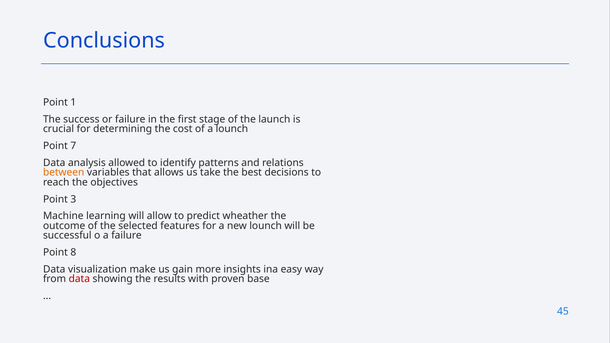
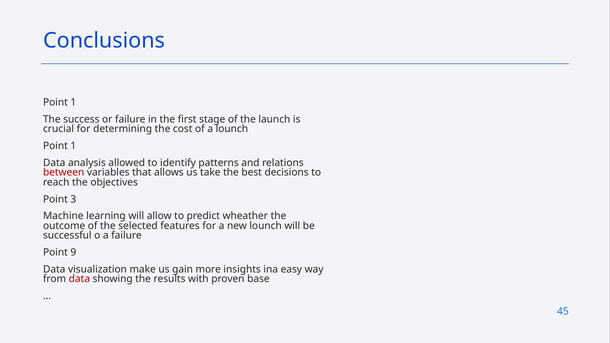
7 at (73, 146): 7 -> 1
between colour: orange -> red
8: 8 -> 9
